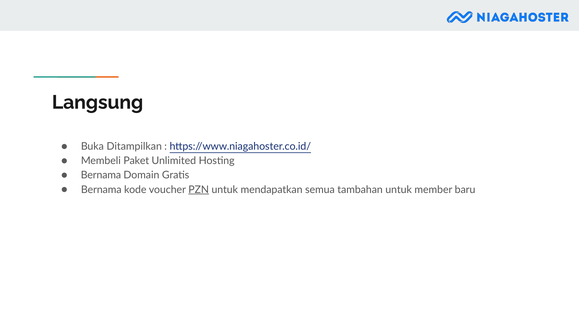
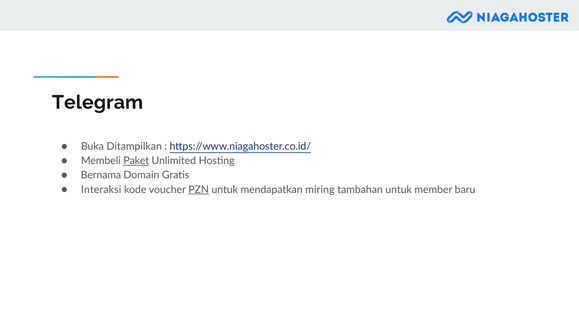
Langsung: Langsung -> Telegram
Paket underline: none -> present
Bernama at (101, 189): Bernama -> Interaksi
semua: semua -> miring
